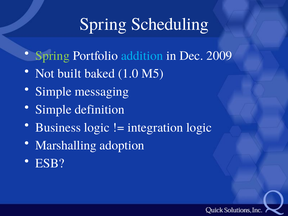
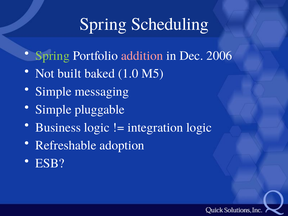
addition colour: light blue -> pink
2009: 2009 -> 2006
definition: definition -> pluggable
Marshalling: Marshalling -> Refreshable
